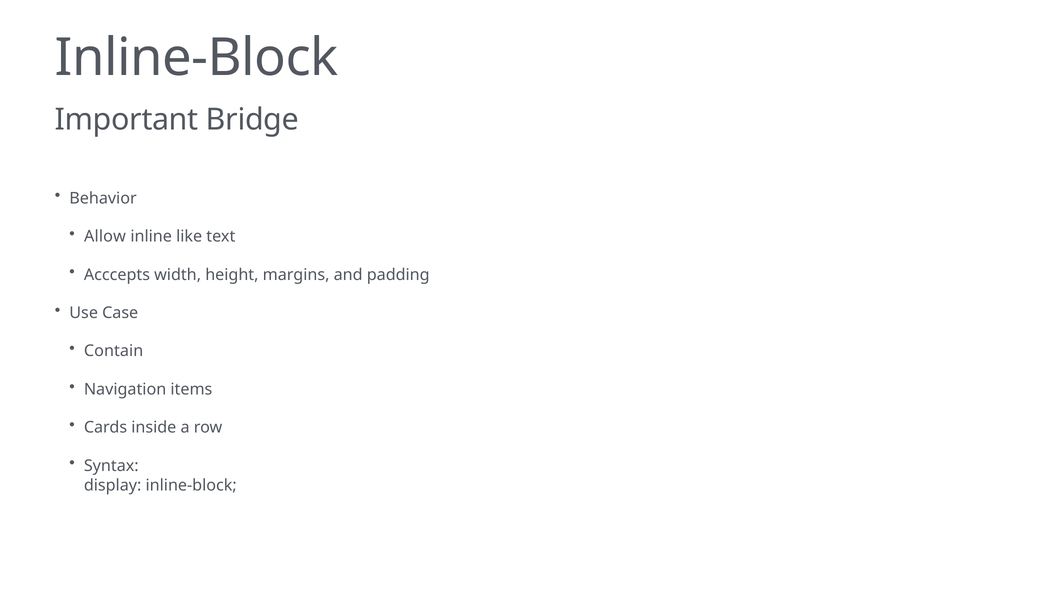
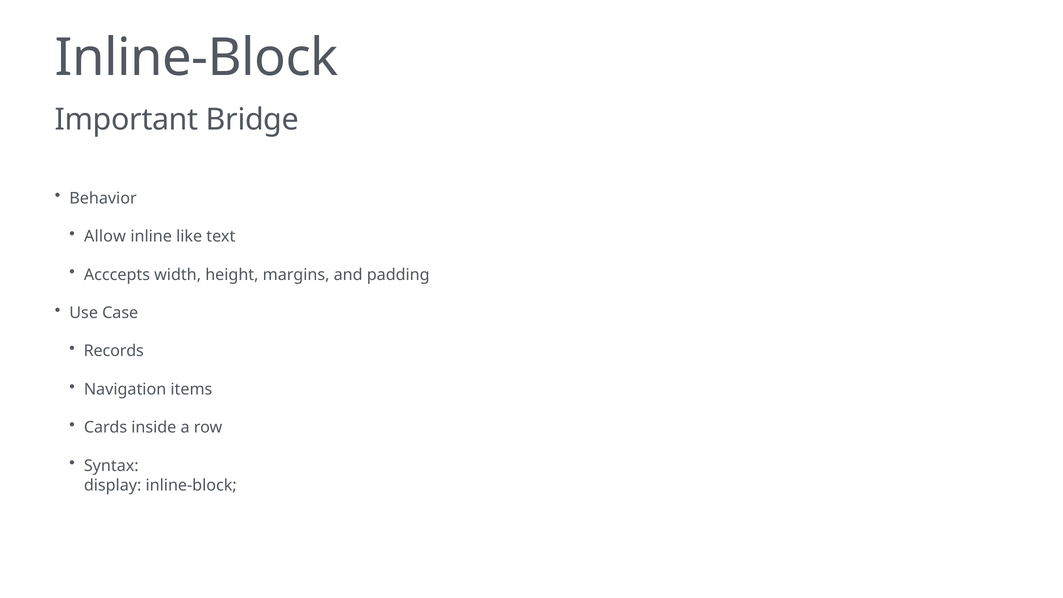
Contain: Contain -> Records
